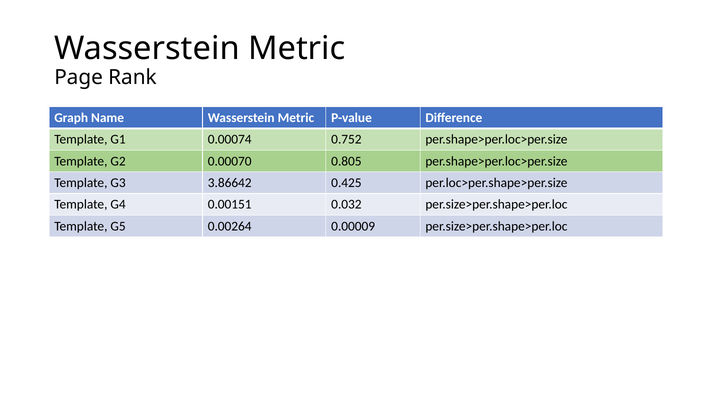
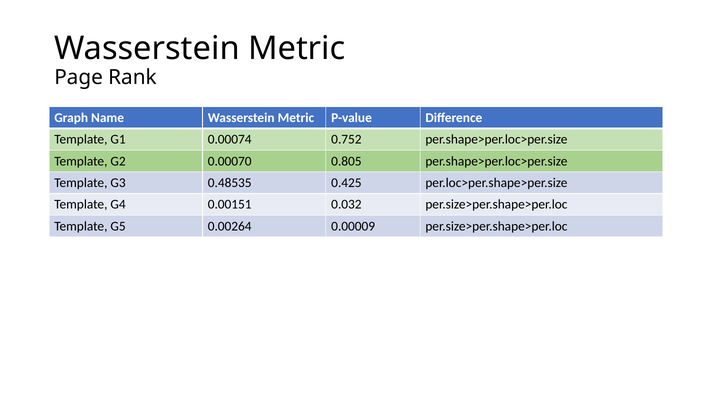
3.86642: 3.86642 -> 0.48535
